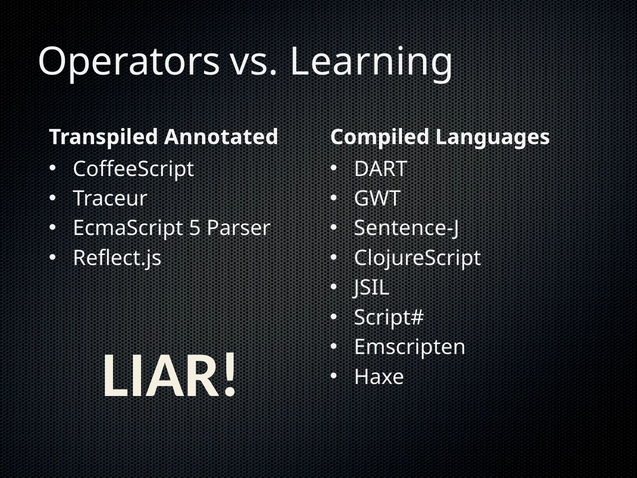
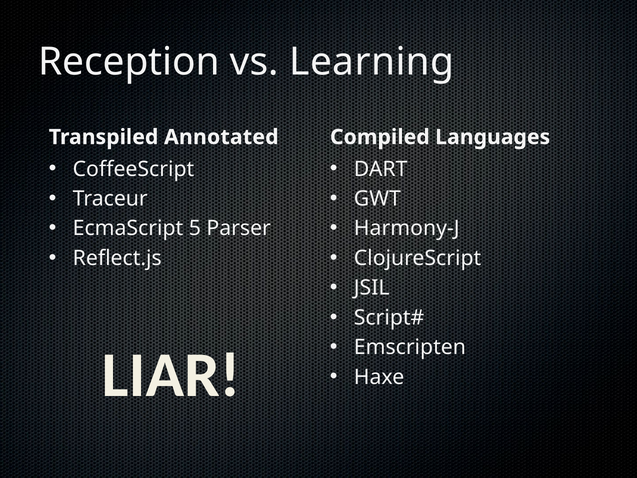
Operators: Operators -> Reception
Sentence-J: Sentence-J -> Harmony-J
